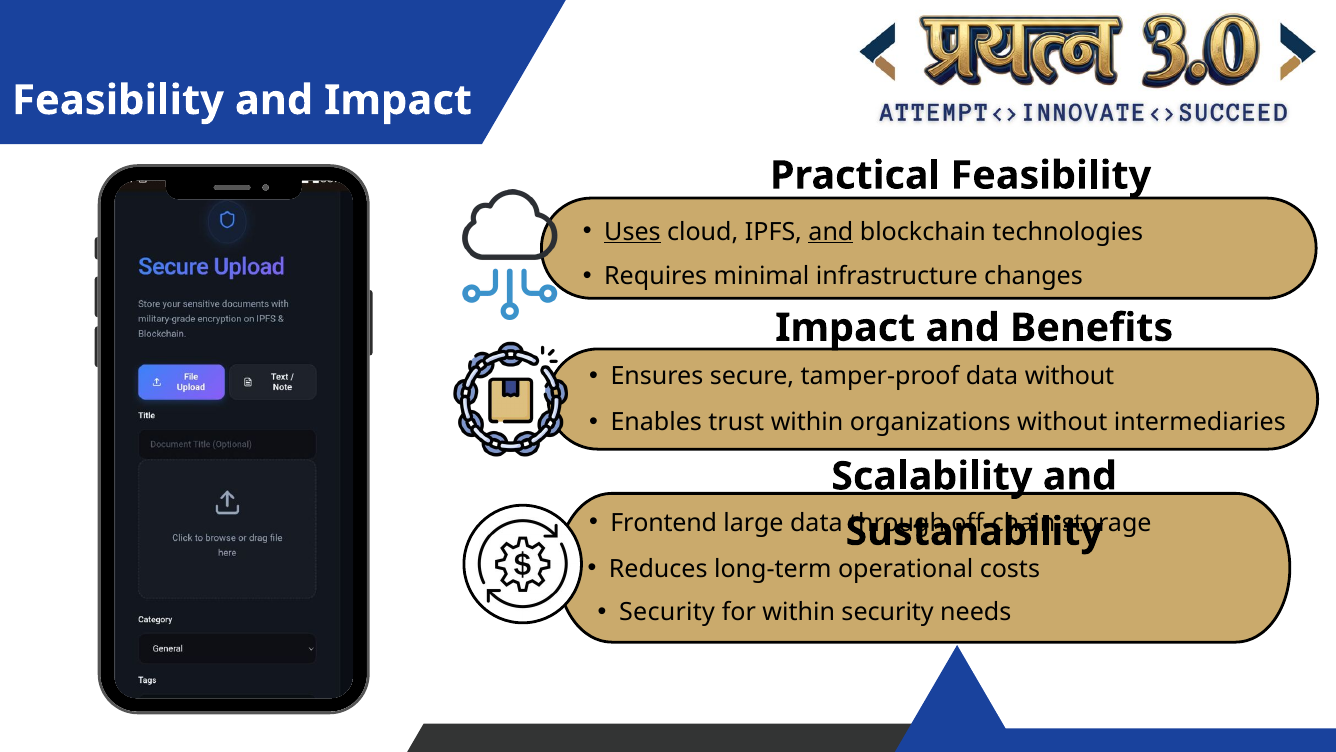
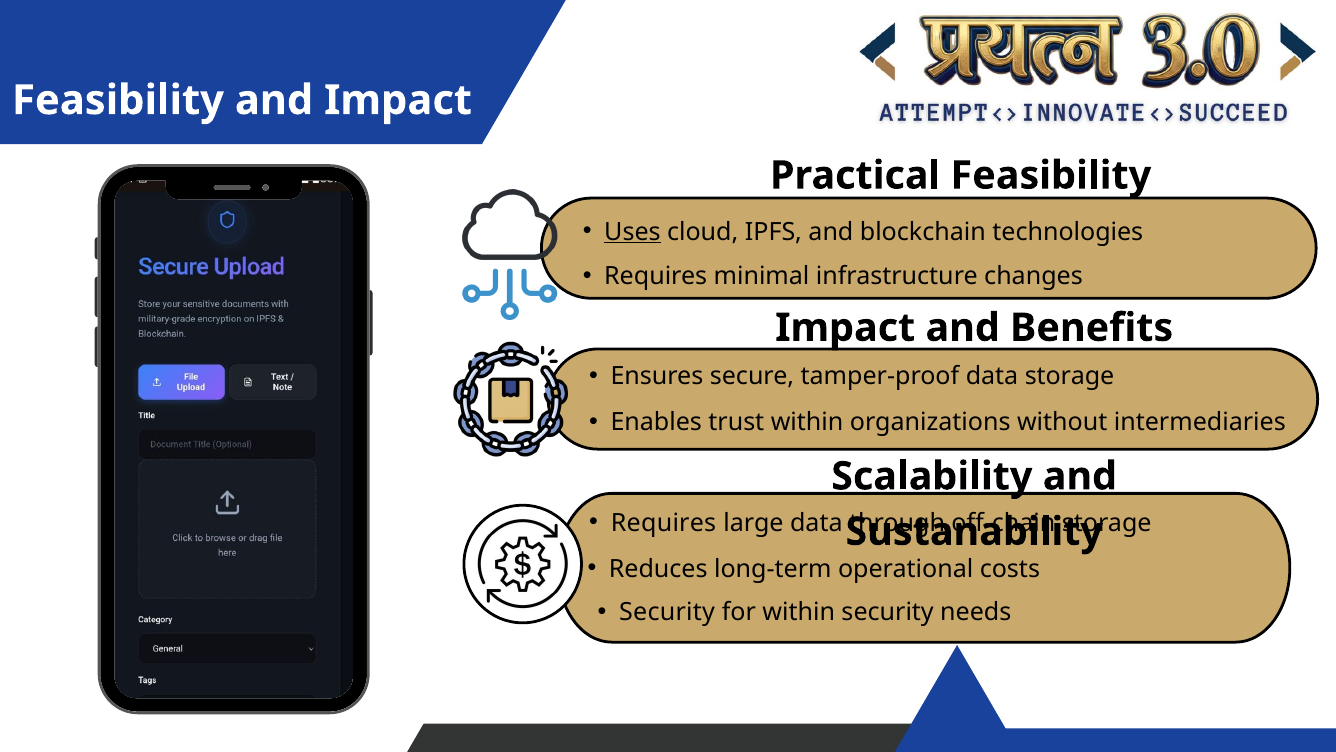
and at (831, 232) underline: present -> none
data without: without -> storage
Frontend at (664, 522): Frontend -> Requires
